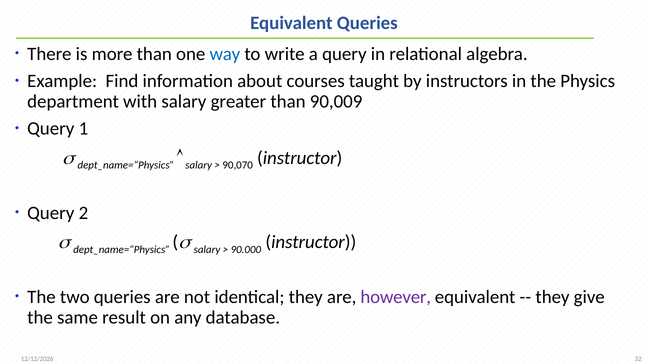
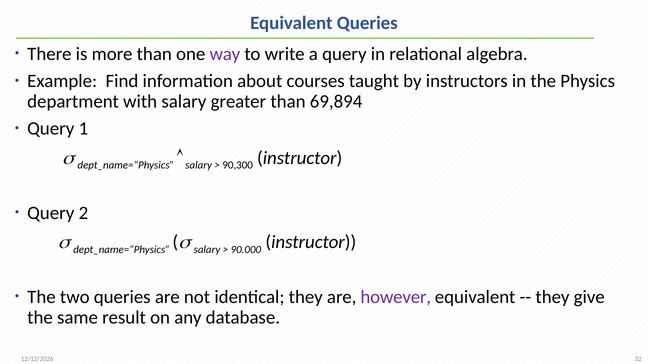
way colour: blue -> purple
90,009: 90,009 -> 69,894
90,070: 90,070 -> 90,300
